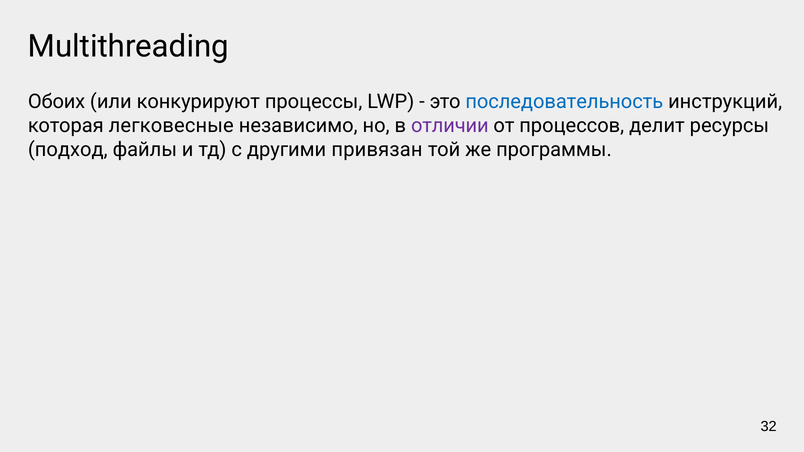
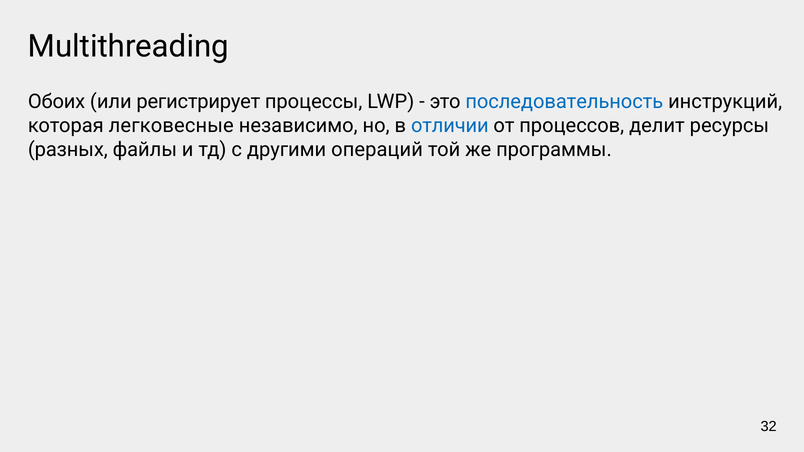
конкурируют: конкурируют -> регистрирует
отличии colour: purple -> blue
подход: подход -> разных
привязан: привязан -> операций
